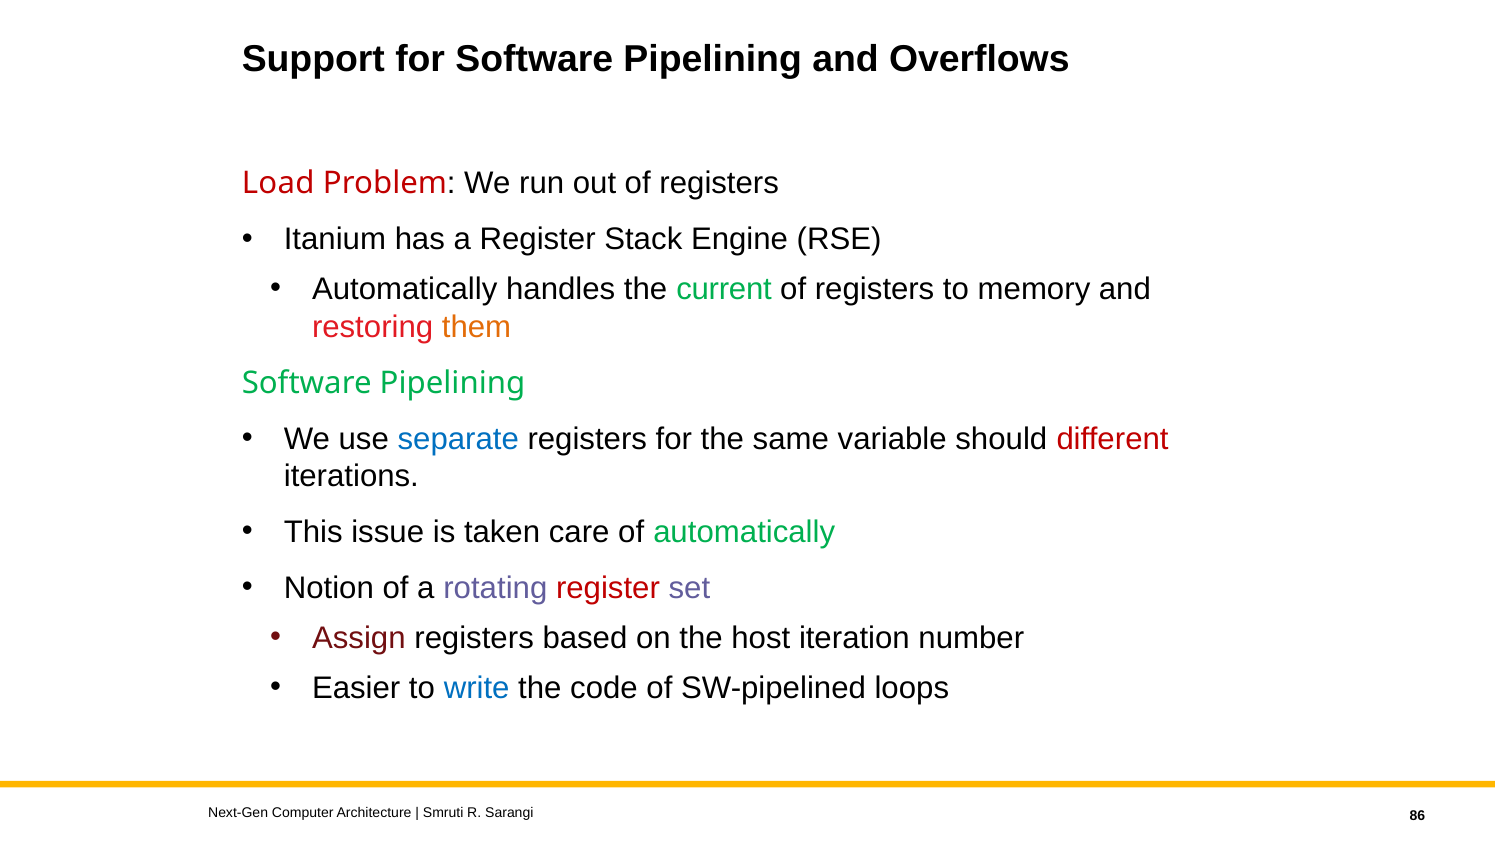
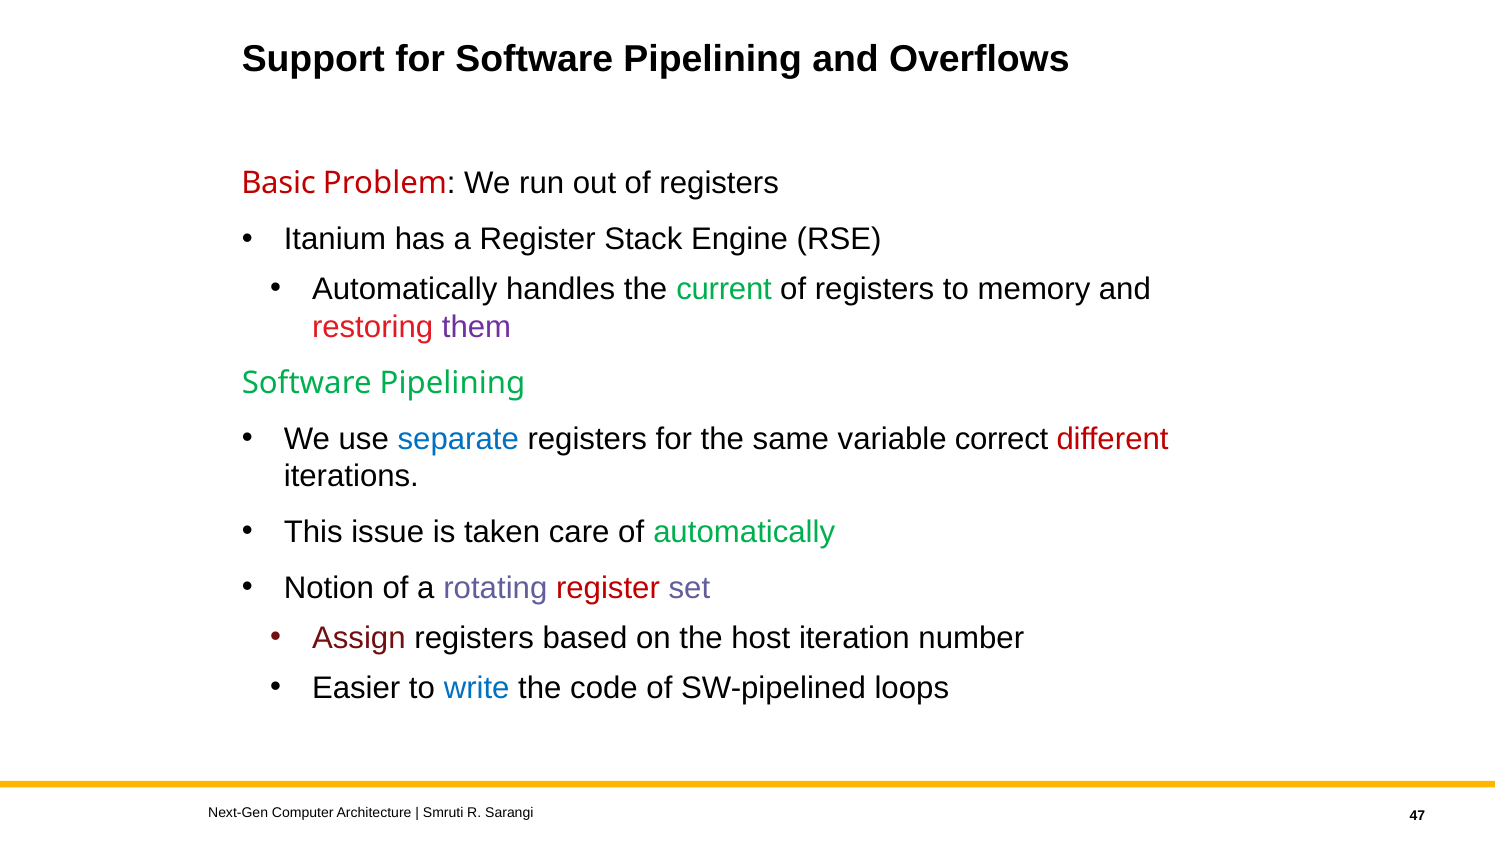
Load: Load -> Basic
them colour: orange -> purple
should: should -> correct
86: 86 -> 47
